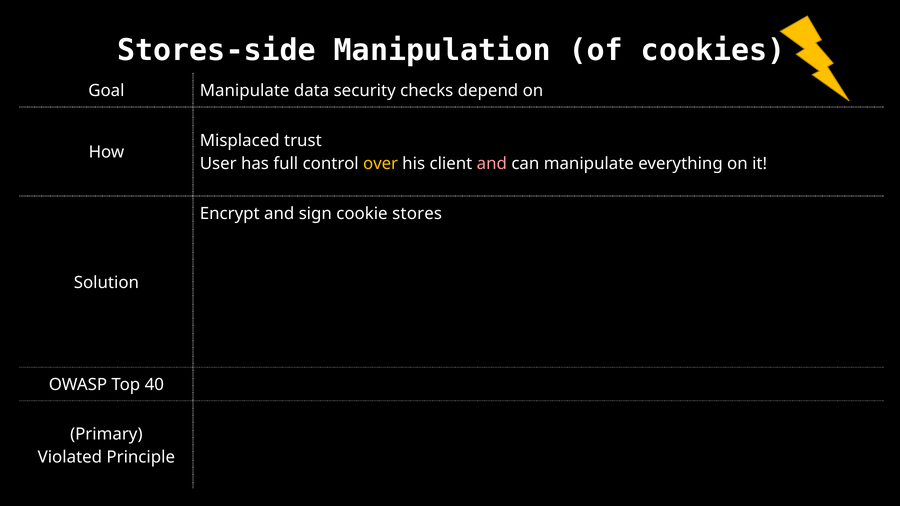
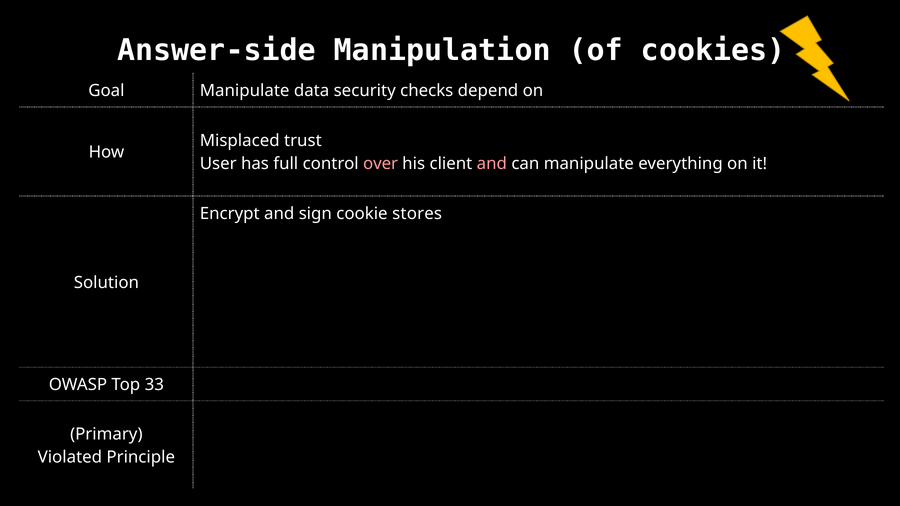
Stores-side: Stores-side -> Answer-side
over colour: yellow -> pink
40: 40 -> 33
